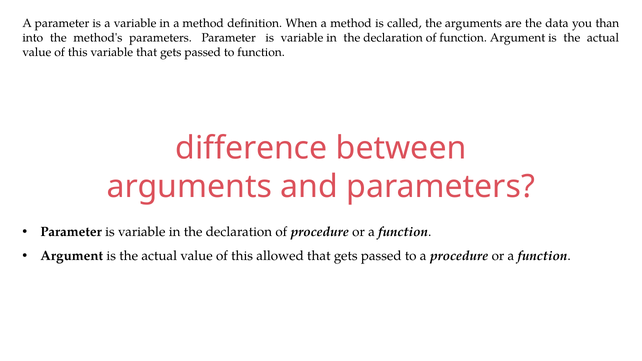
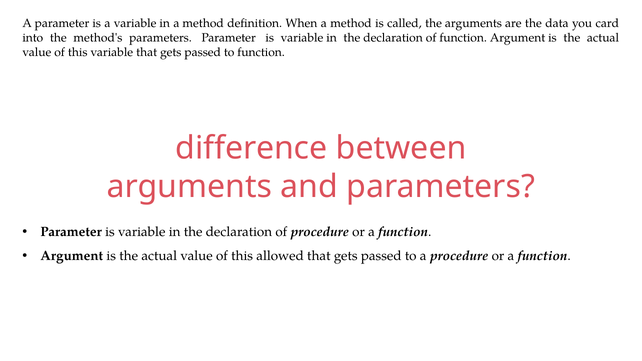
than: than -> card
